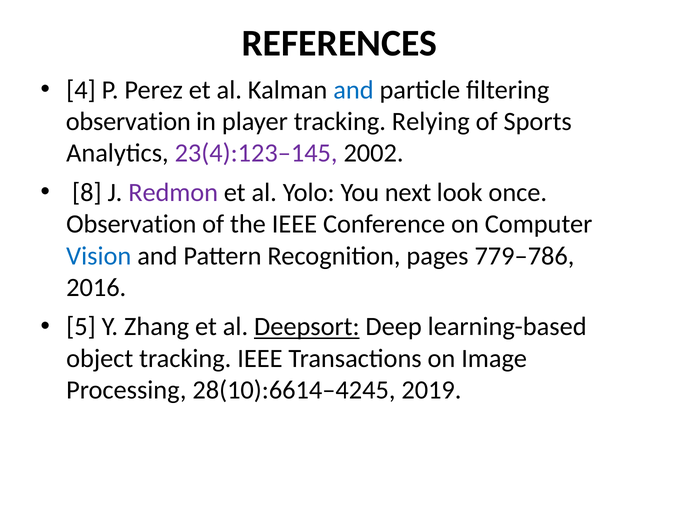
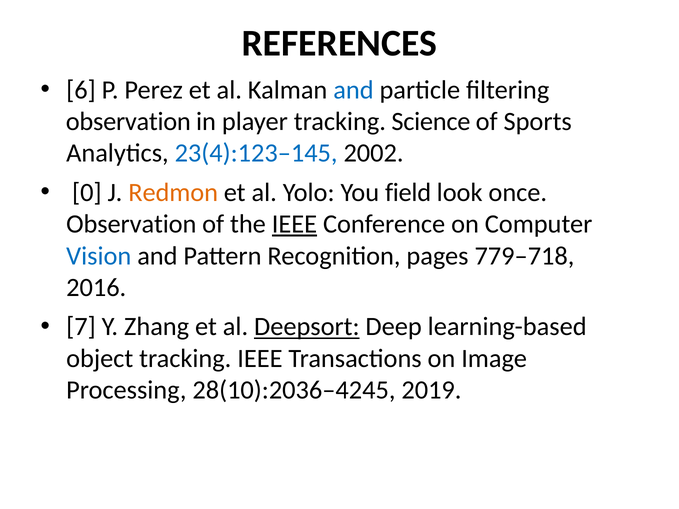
4: 4 -> 6
Relying: Relying -> Science
23(4):123–145 colour: purple -> blue
8: 8 -> 0
Redmon colour: purple -> orange
next: next -> field
IEEE at (294, 224) underline: none -> present
779–786: 779–786 -> 779–718
5: 5 -> 7
28(10):6614–4245: 28(10):6614–4245 -> 28(10):2036–4245
